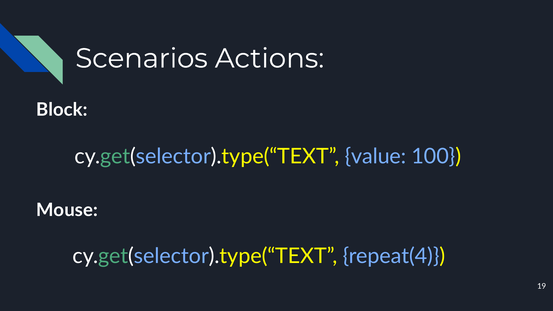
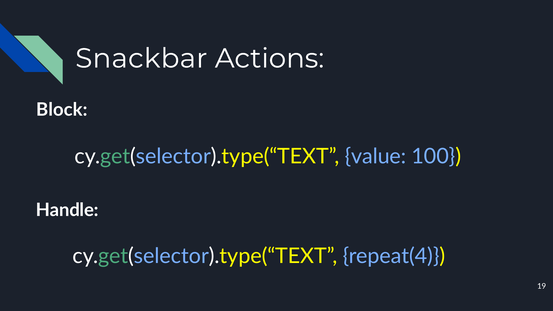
Scenarios: Scenarios -> Snackbar
Mouse: Mouse -> Handle
